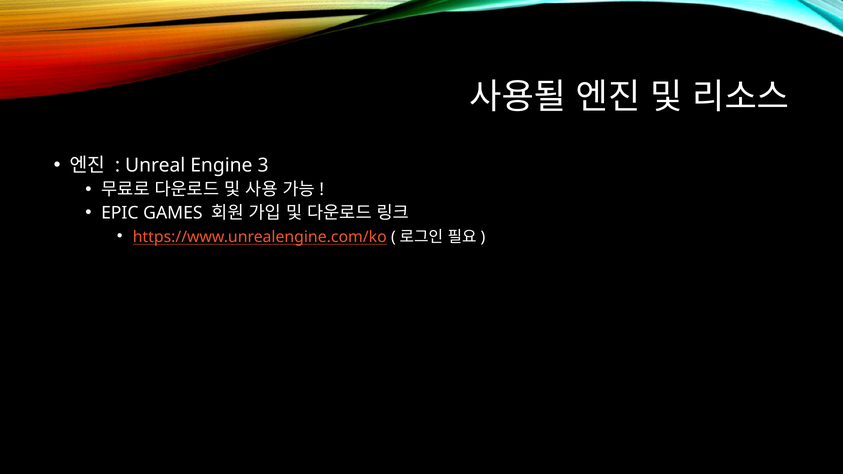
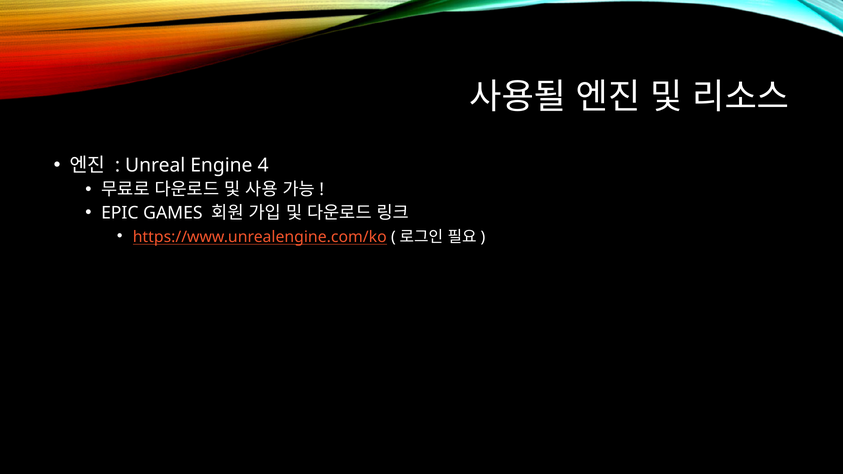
3: 3 -> 4
